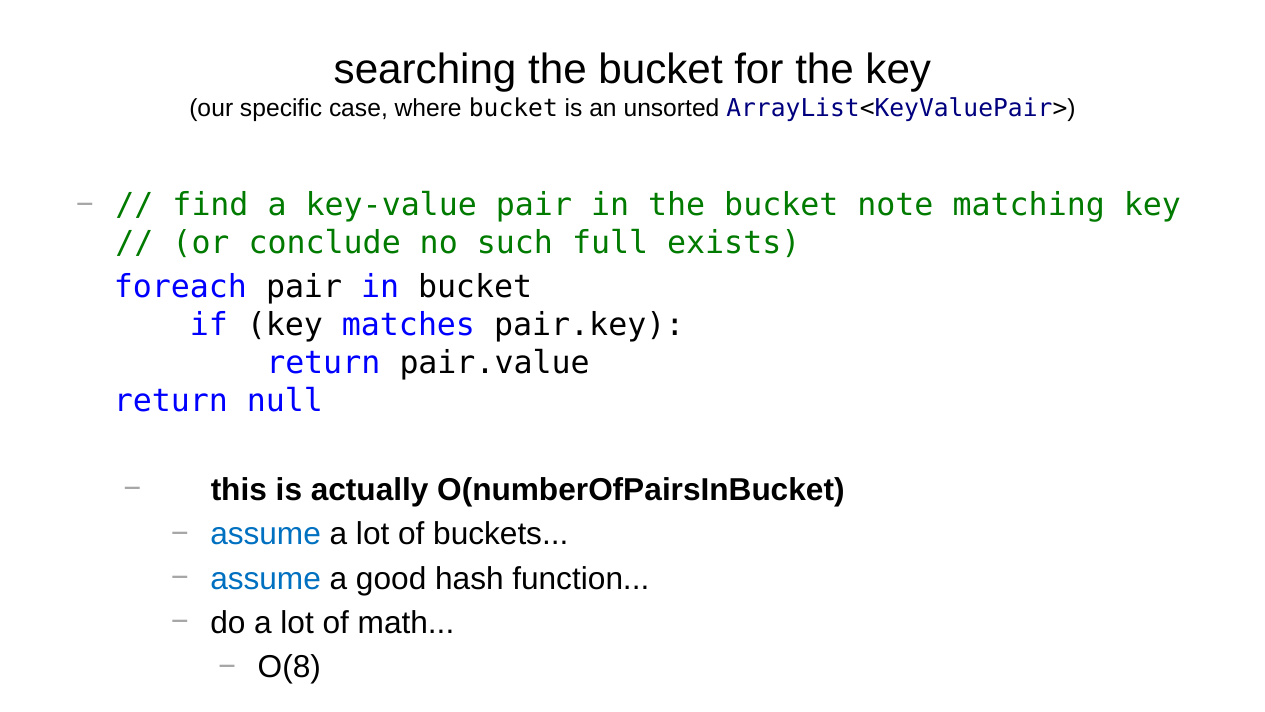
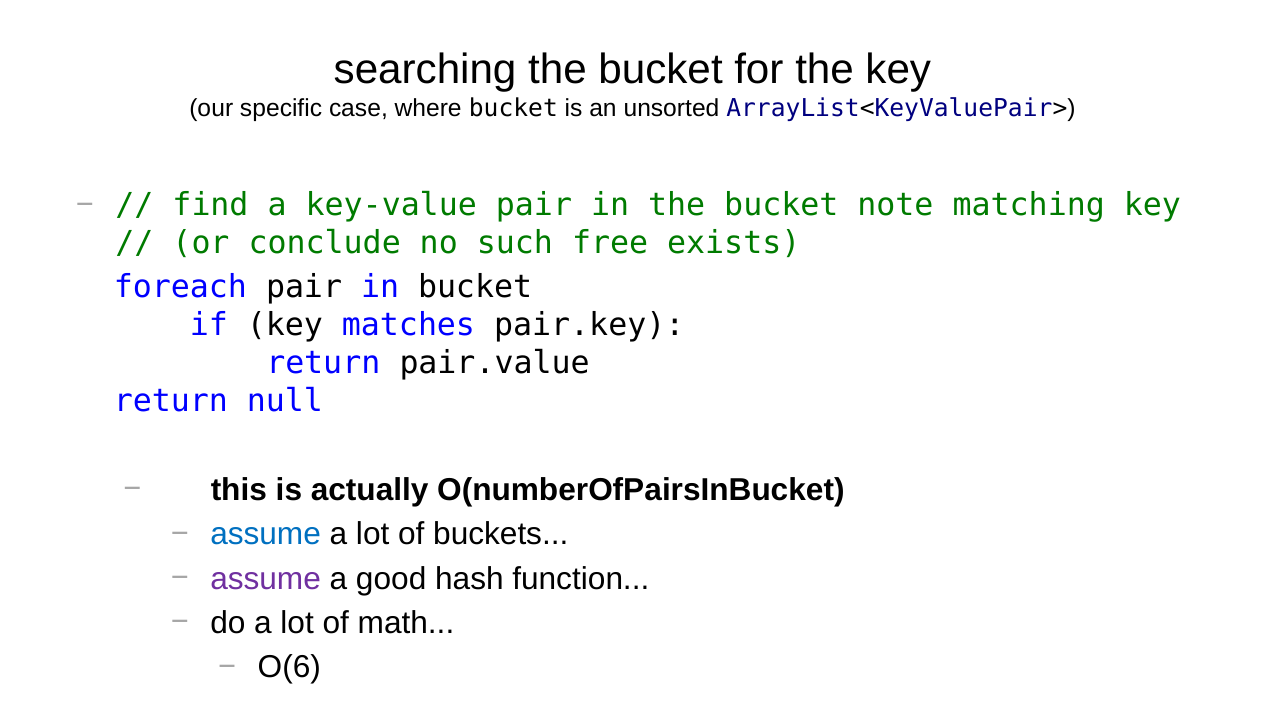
full: full -> free
assume at (266, 578) colour: blue -> purple
O(8: O(8 -> O(6
